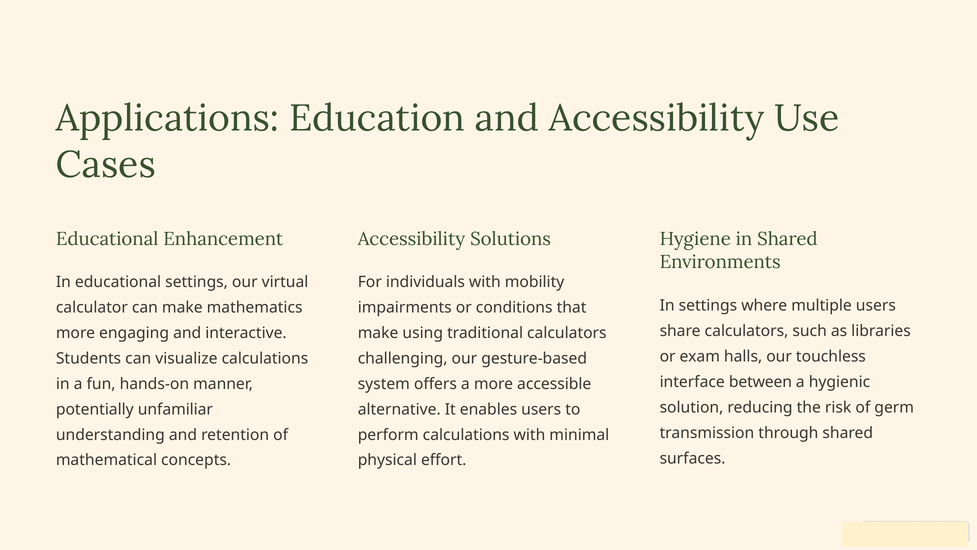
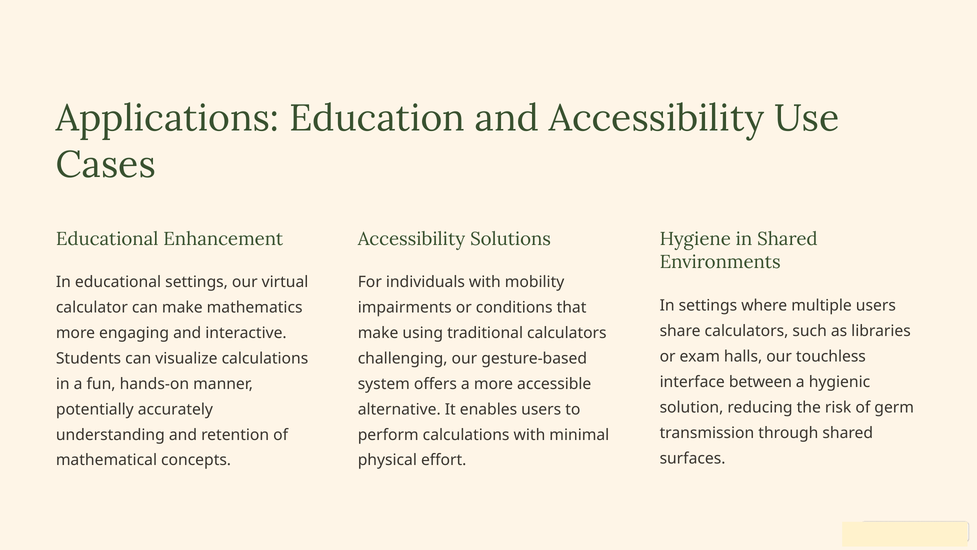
unfamiliar: unfamiliar -> accurately
